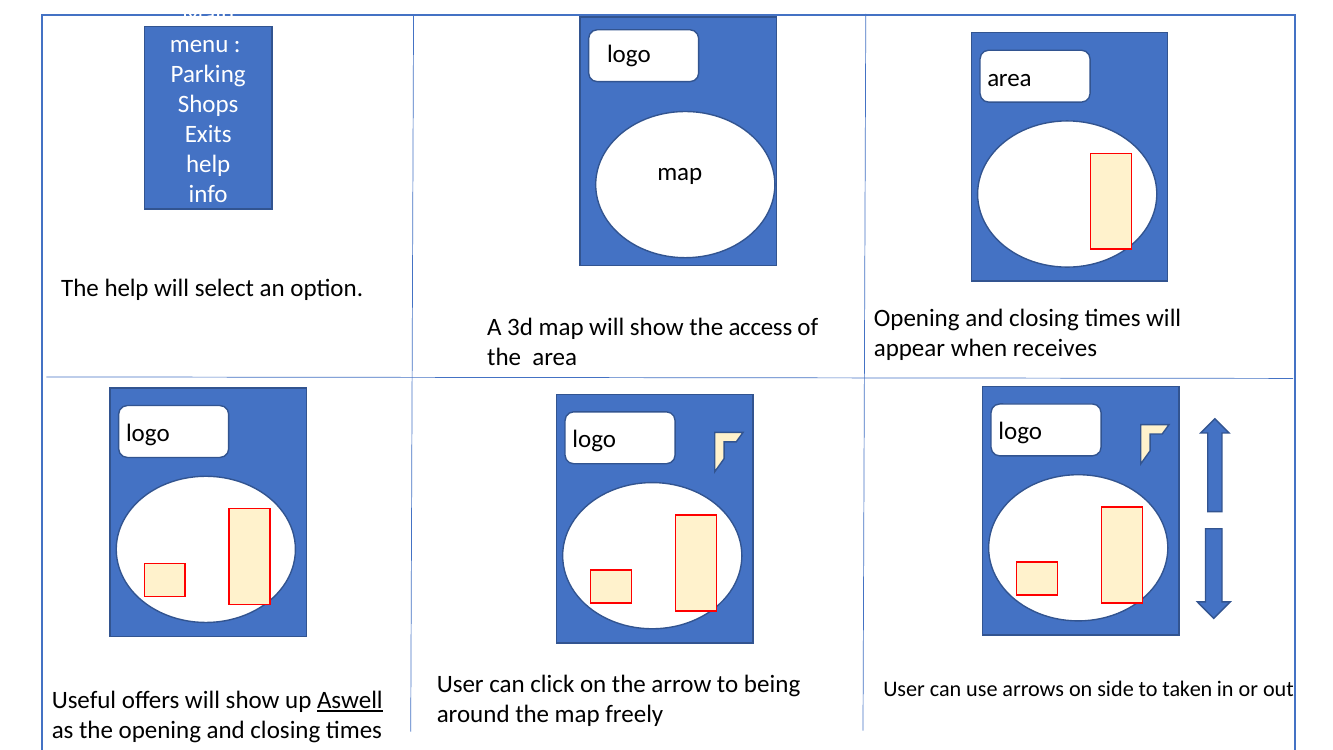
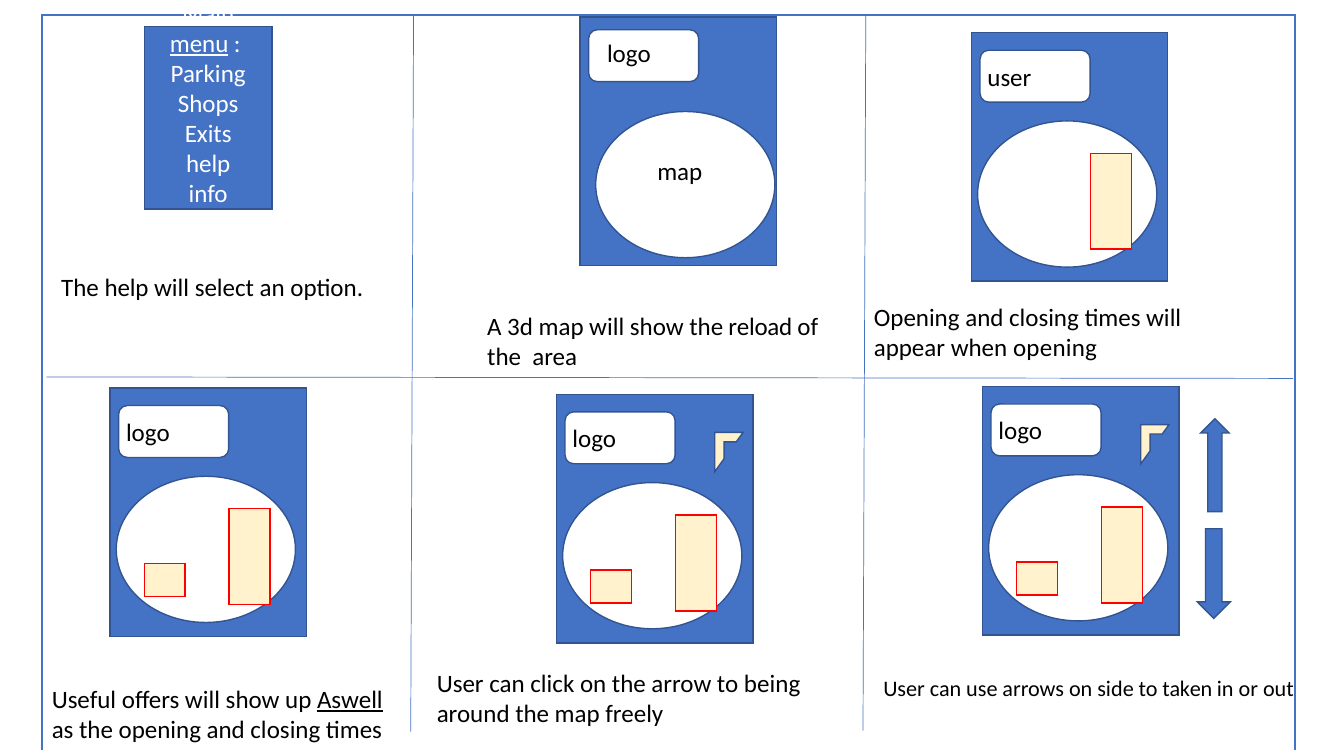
menu underline: none -> present
area at (1009, 78): area -> user
access: access -> reload
when receives: receives -> opening
